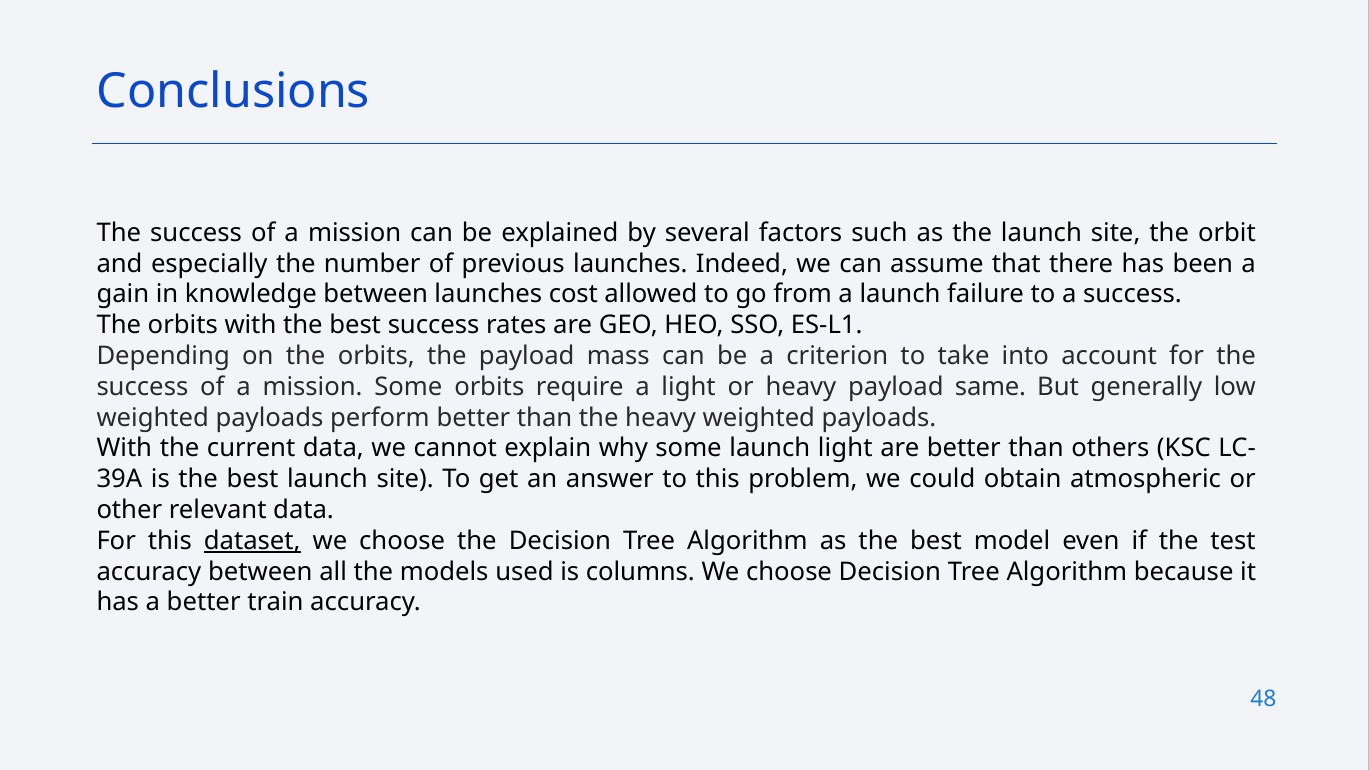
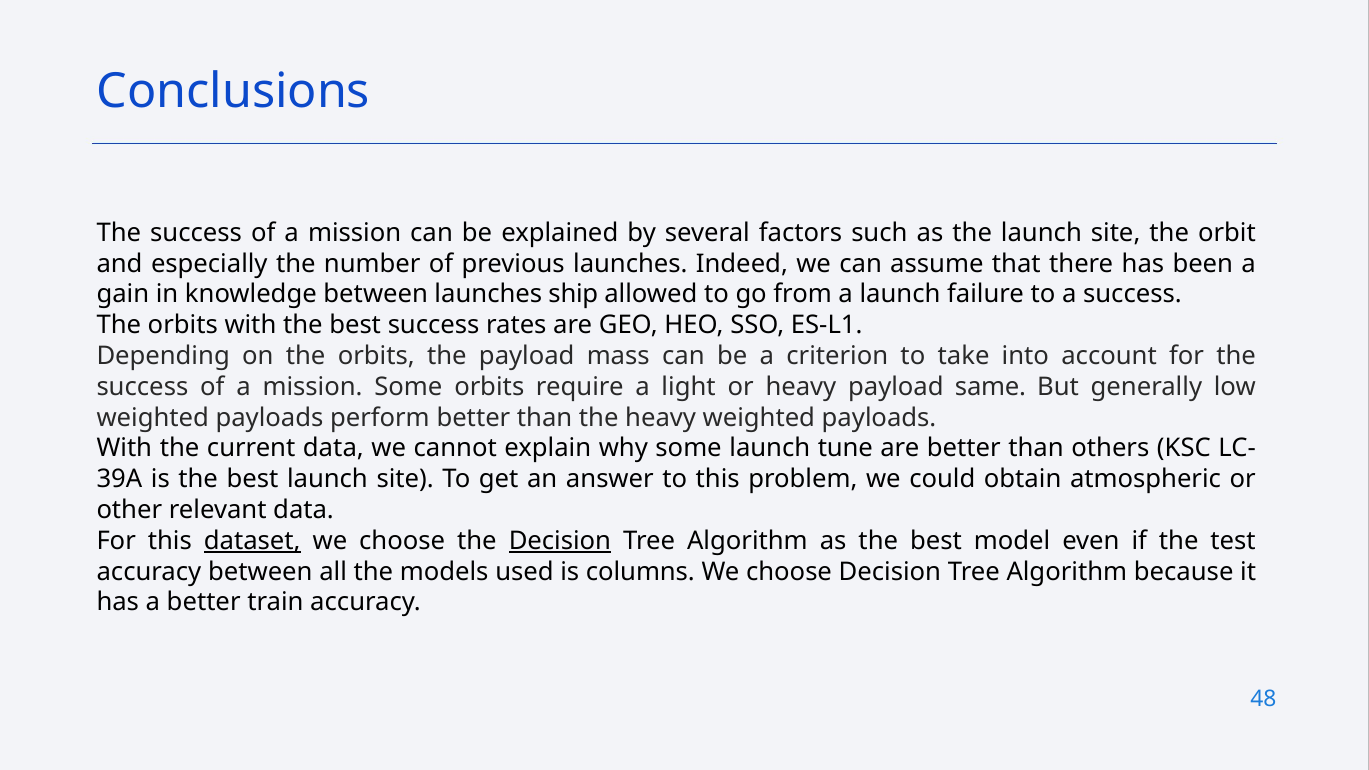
cost: cost -> ship
launch light: light -> tune
Decision at (560, 541) underline: none -> present
